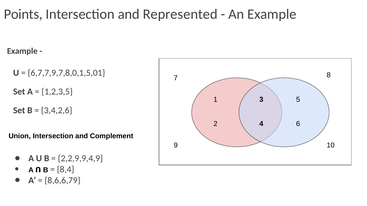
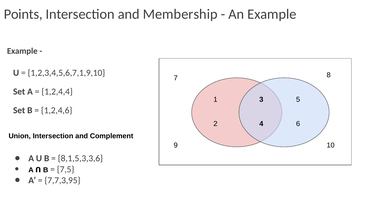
Represented: Represented -> Membership
6,7,7,9,7,8,0,1,5,01: 6,7,7,9,7,8,0,1,5,01 -> 1,2,3,4,5,6,7,1,9,10
1,2,3,5: 1,2,3,5 -> 1,2,4,4
3,4,2,6: 3,4,2,6 -> 1,2,4,6
2,2,9,9,4,9: 2,2,9,9,4,9 -> 8,1,5,3,3,6
8,4: 8,4 -> 7,5
8,6,6,79: 8,6,6,79 -> 7,7,3,95
